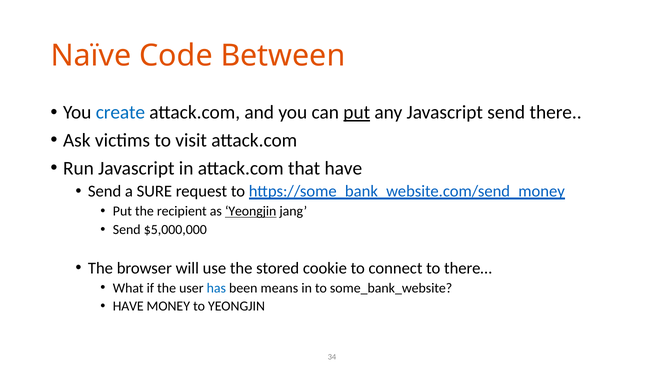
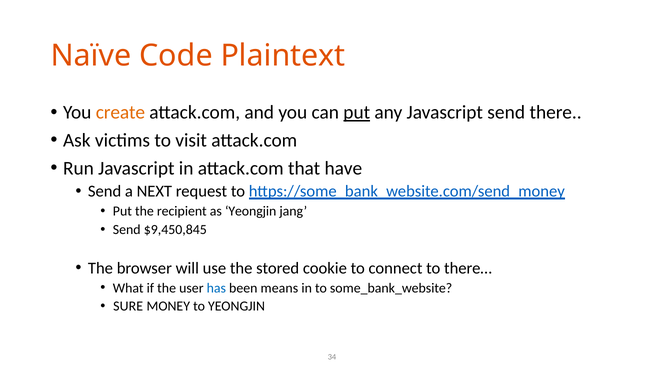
Between: Between -> Plaintext
create colour: blue -> orange
SURE: SURE -> NEXT
Yeongjin at (251, 211) underline: present -> none
$5,000,000: $5,000,000 -> $9,450,845
HAVE at (128, 306): HAVE -> SURE
